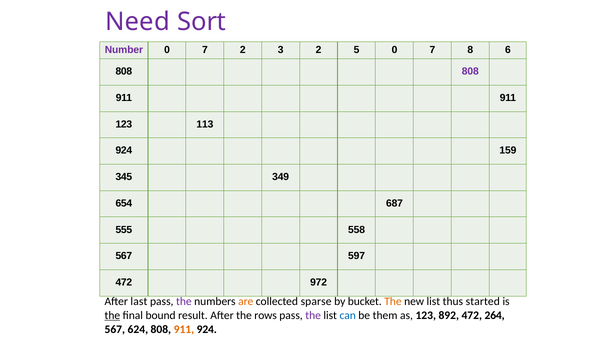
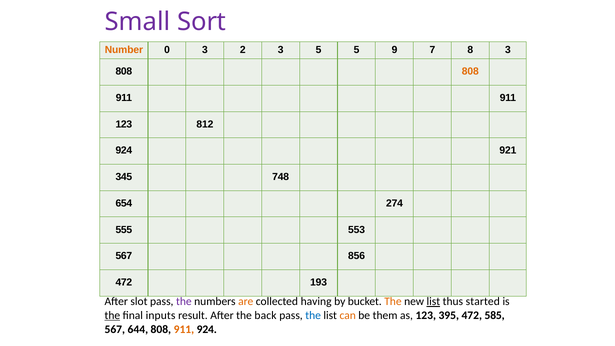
Need: Need -> Small
Number colour: purple -> orange
7 at (205, 50): 7 -> 3
3 2: 2 -> 5
5 0: 0 -> 9
8 6: 6 -> 3
808 at (470, 71) colour: purple -> orange
113: 113 -> 812
159: 159 -> 921
349: 349 -> 748
687: 687 -> 274
558: 558 -> 553
597: 597 -> 856
972: 972 -> 193
last: last -> slot
sparse: sparse -> having
list at (433, 302) underline: none -> present
bound: bound -> inputs
rows: rows -> back
the at (313, 315) colour: purple -> blue
can colour: blue -> orange
892: 892 -> 395
264: 264 -> 585
624: 624 -> 644
